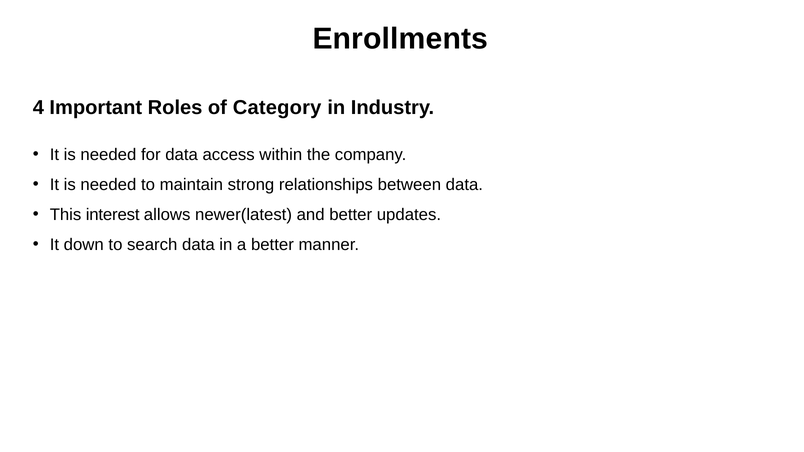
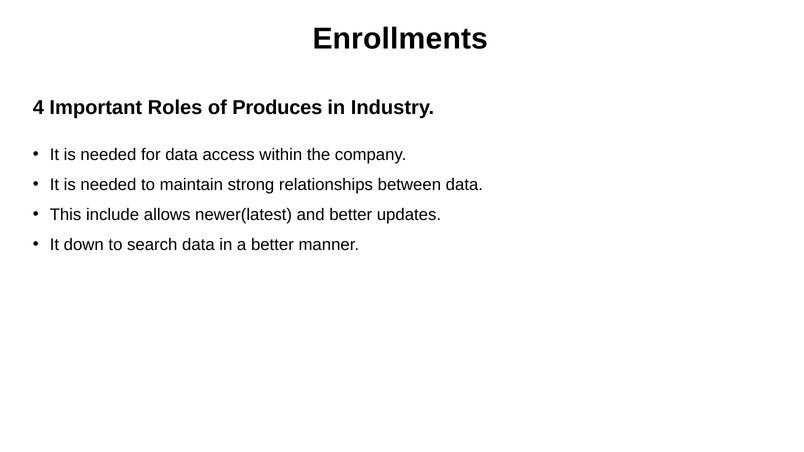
Category: Category -> Produces
interest: interest -> include
